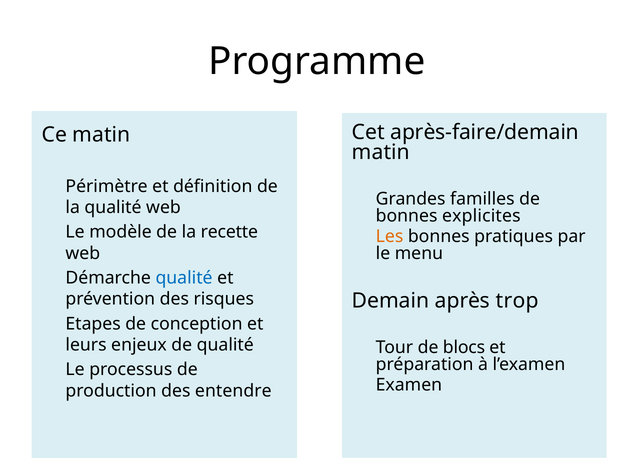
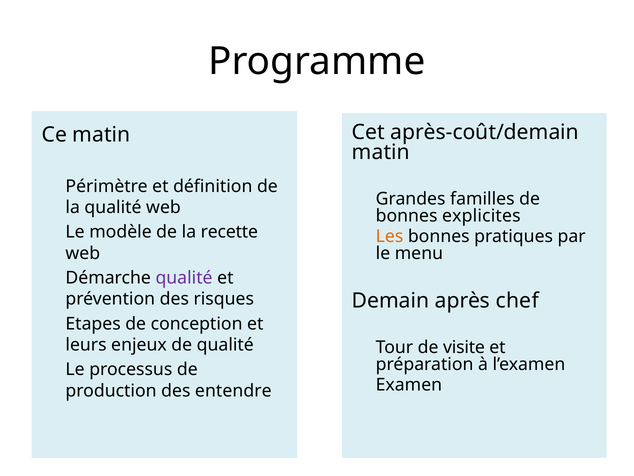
après-faire/demain: après-faire/demain -> après-coût/demain
qualité at (184, 278) colour: blue -> purple
trop: trop -> chef
blocs: blocs -> visite
